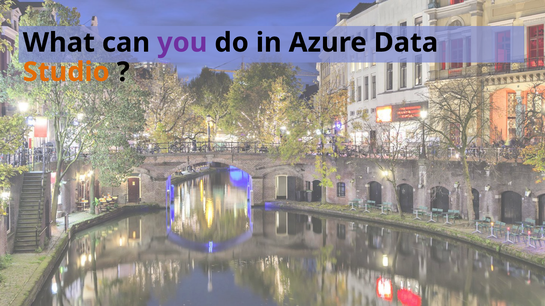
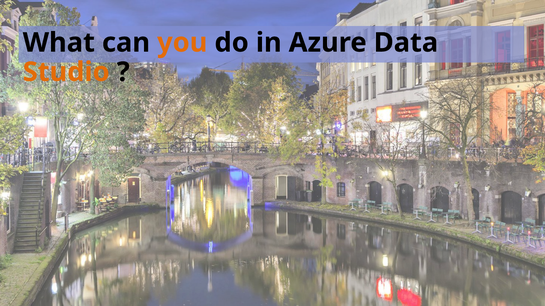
you colour: purple -> orange
